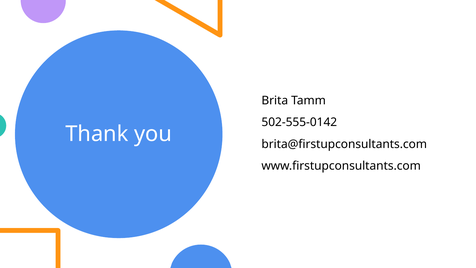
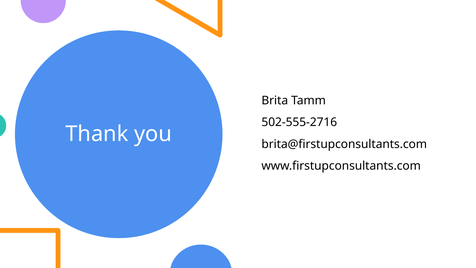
502-555-0142: 502-555-0142 -> 502-555-2716
